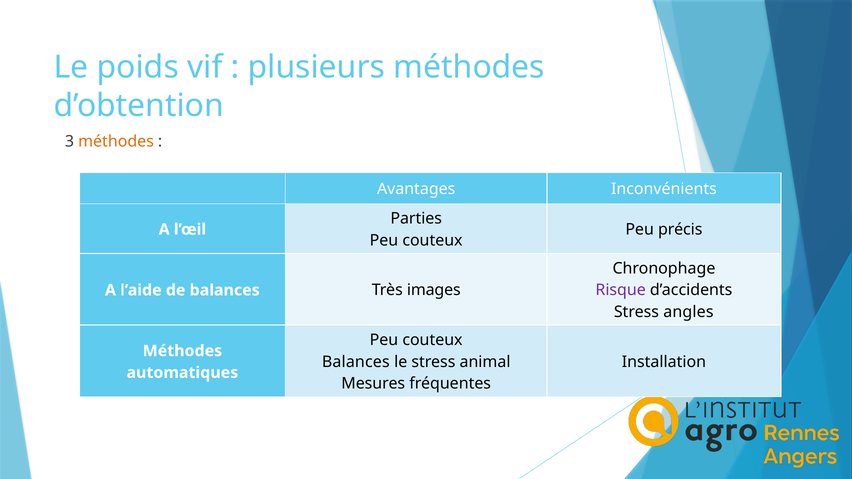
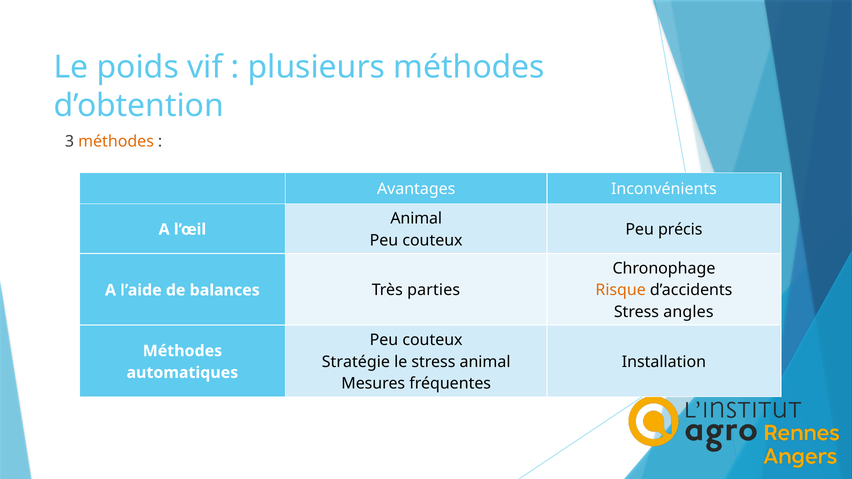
Parties at (416, 219): Parties -> Animal
Risque colour: purple -> orange
images: images -> parties
Balances at (356, 362): Balances -> Stratégie
